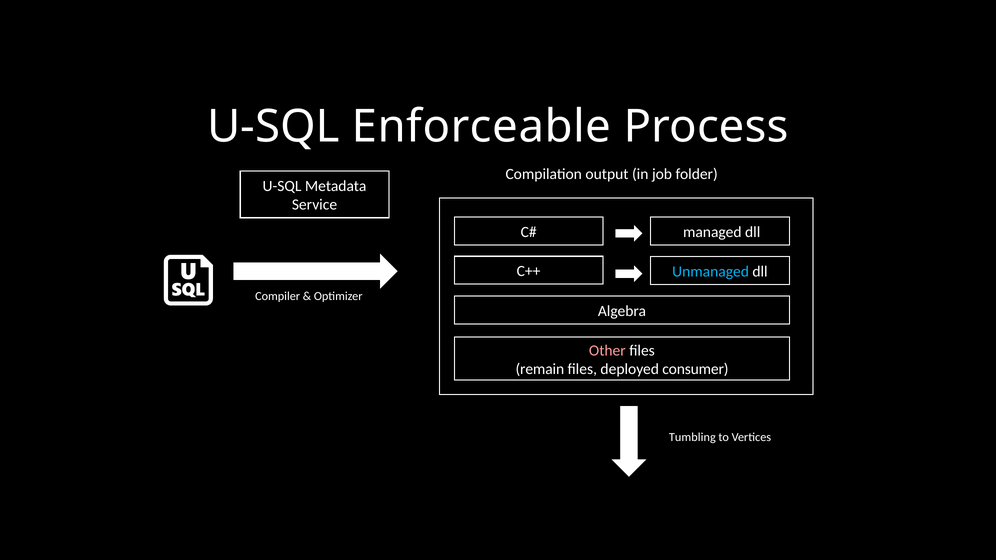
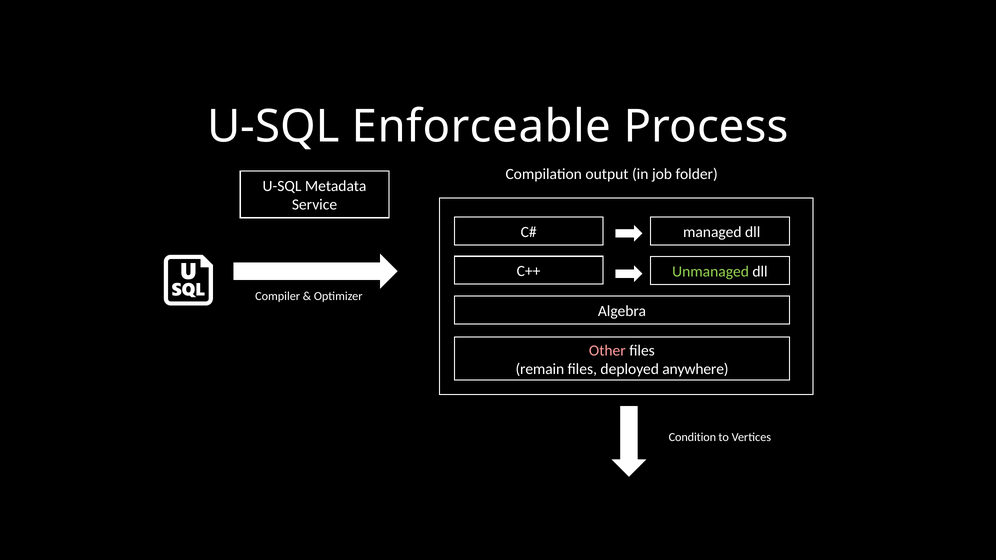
Unmanaged colour: light blue -> light green
consumer: consumer -> anywhere
Tumbling: Tumbling -> Condition
